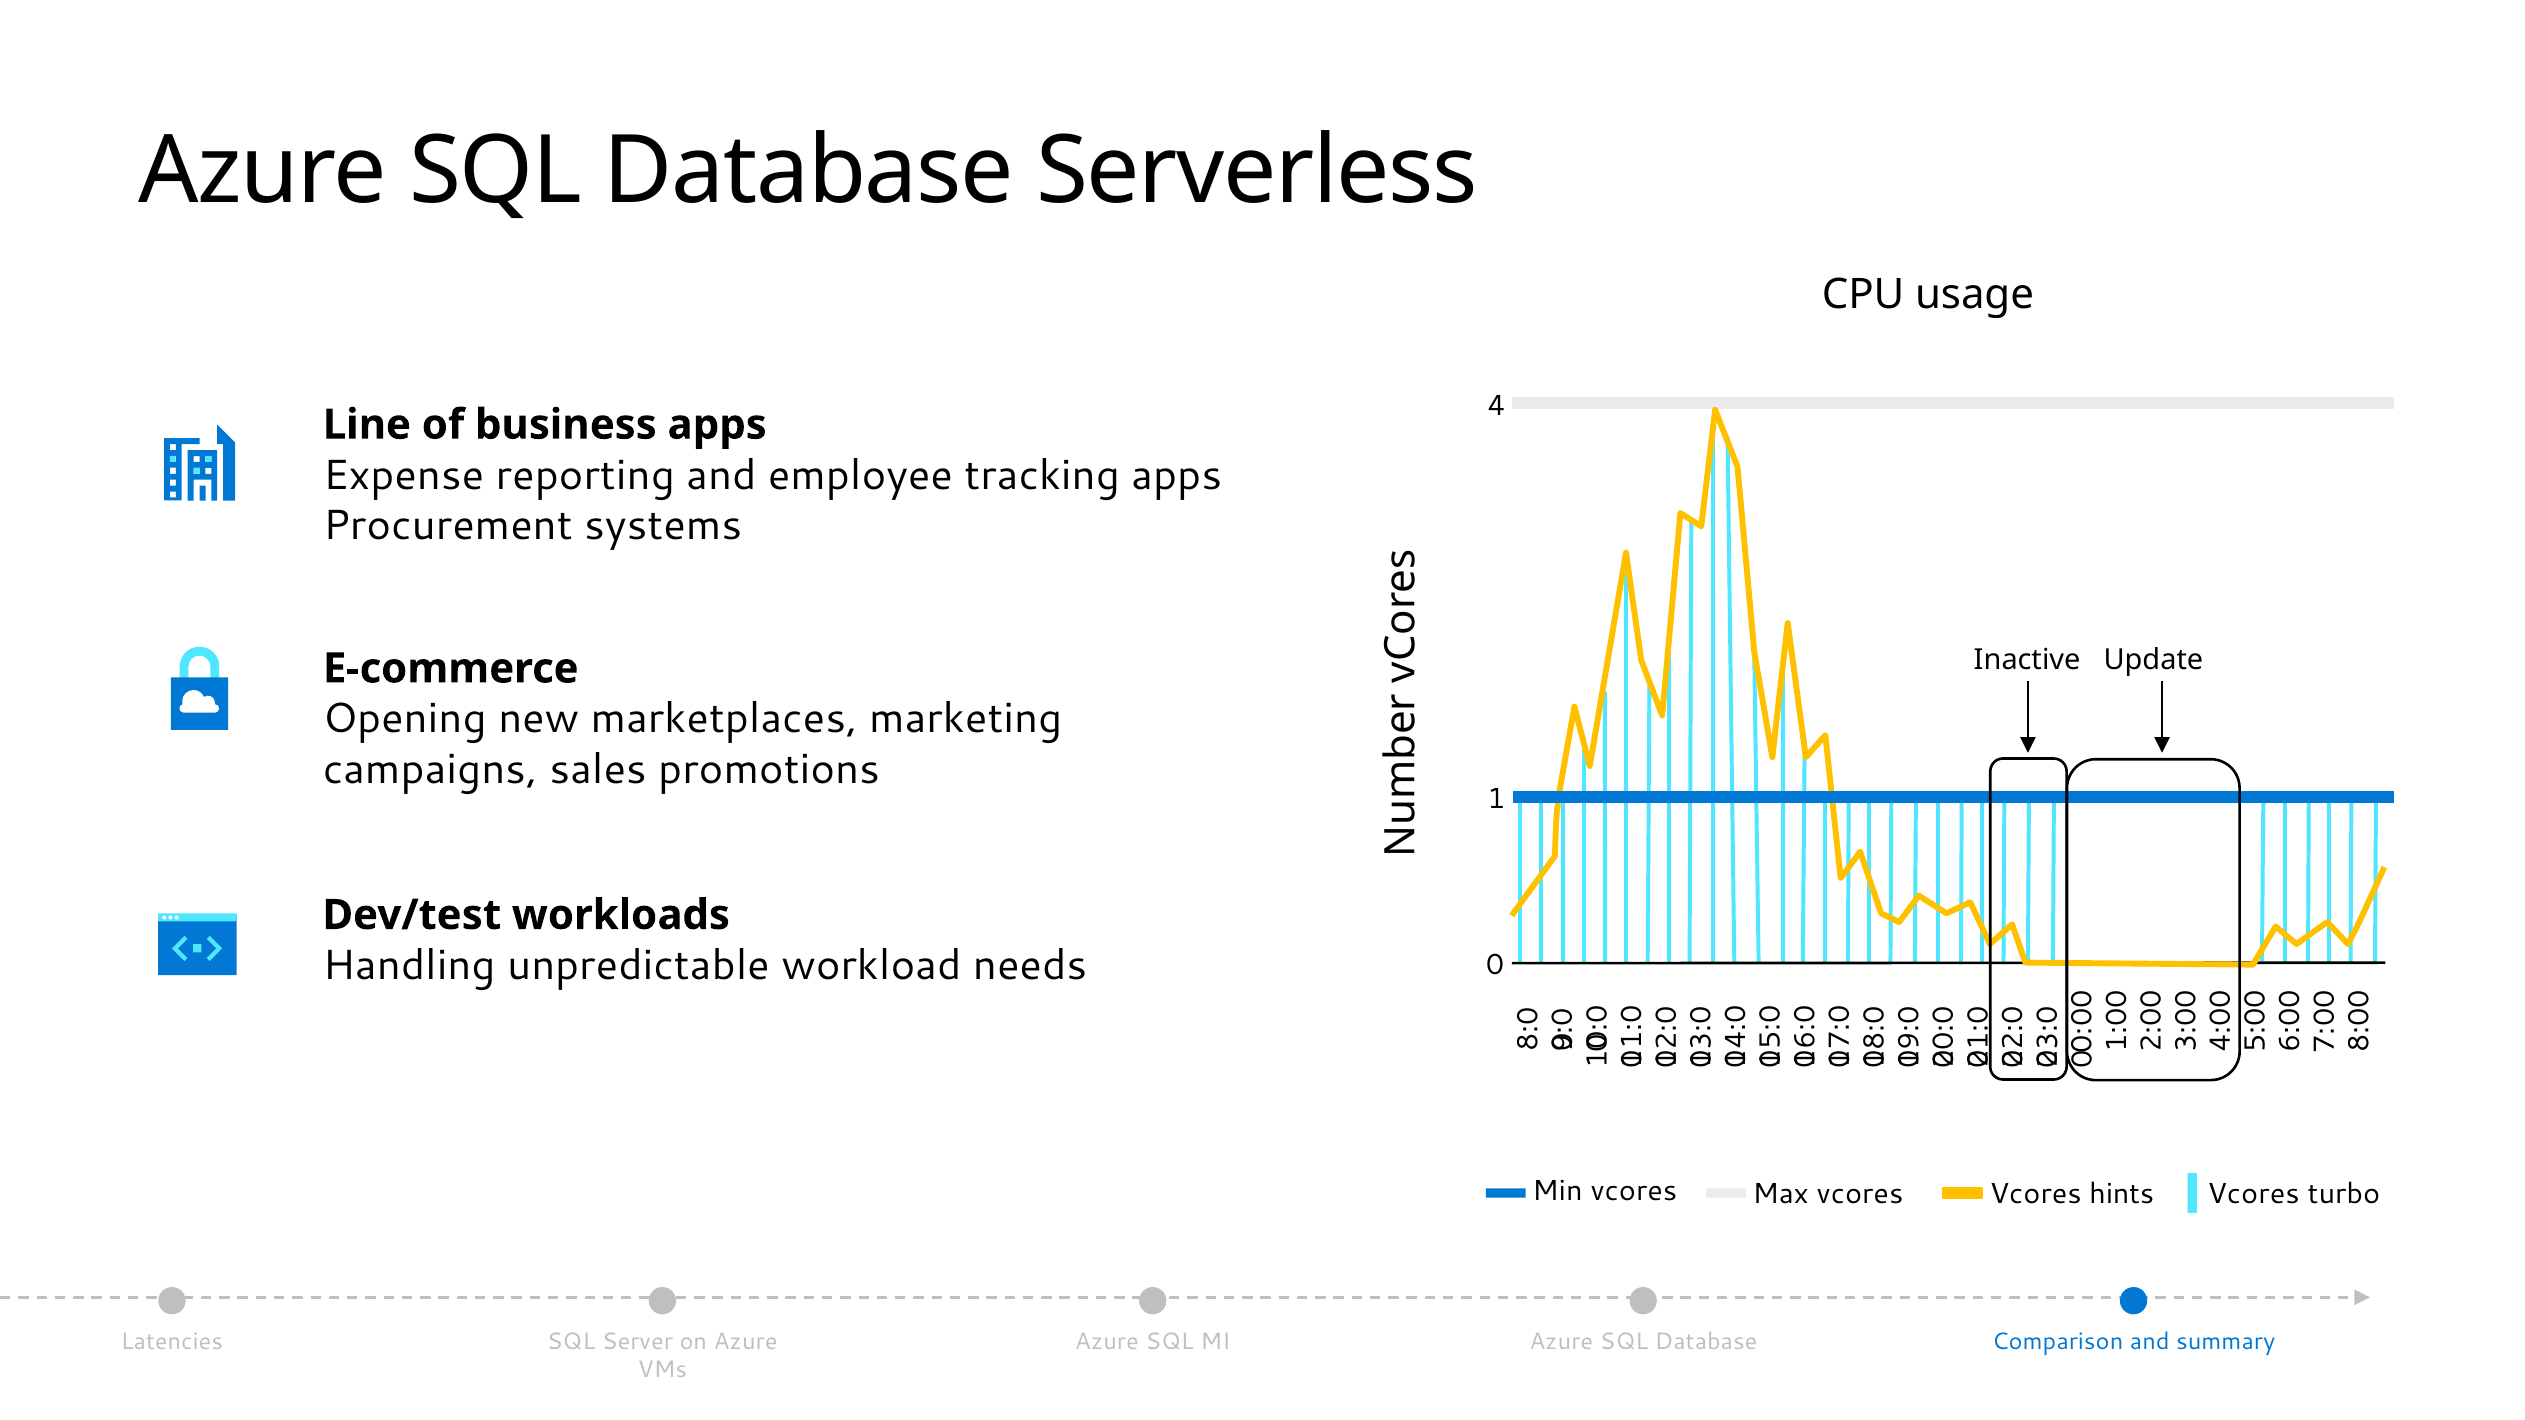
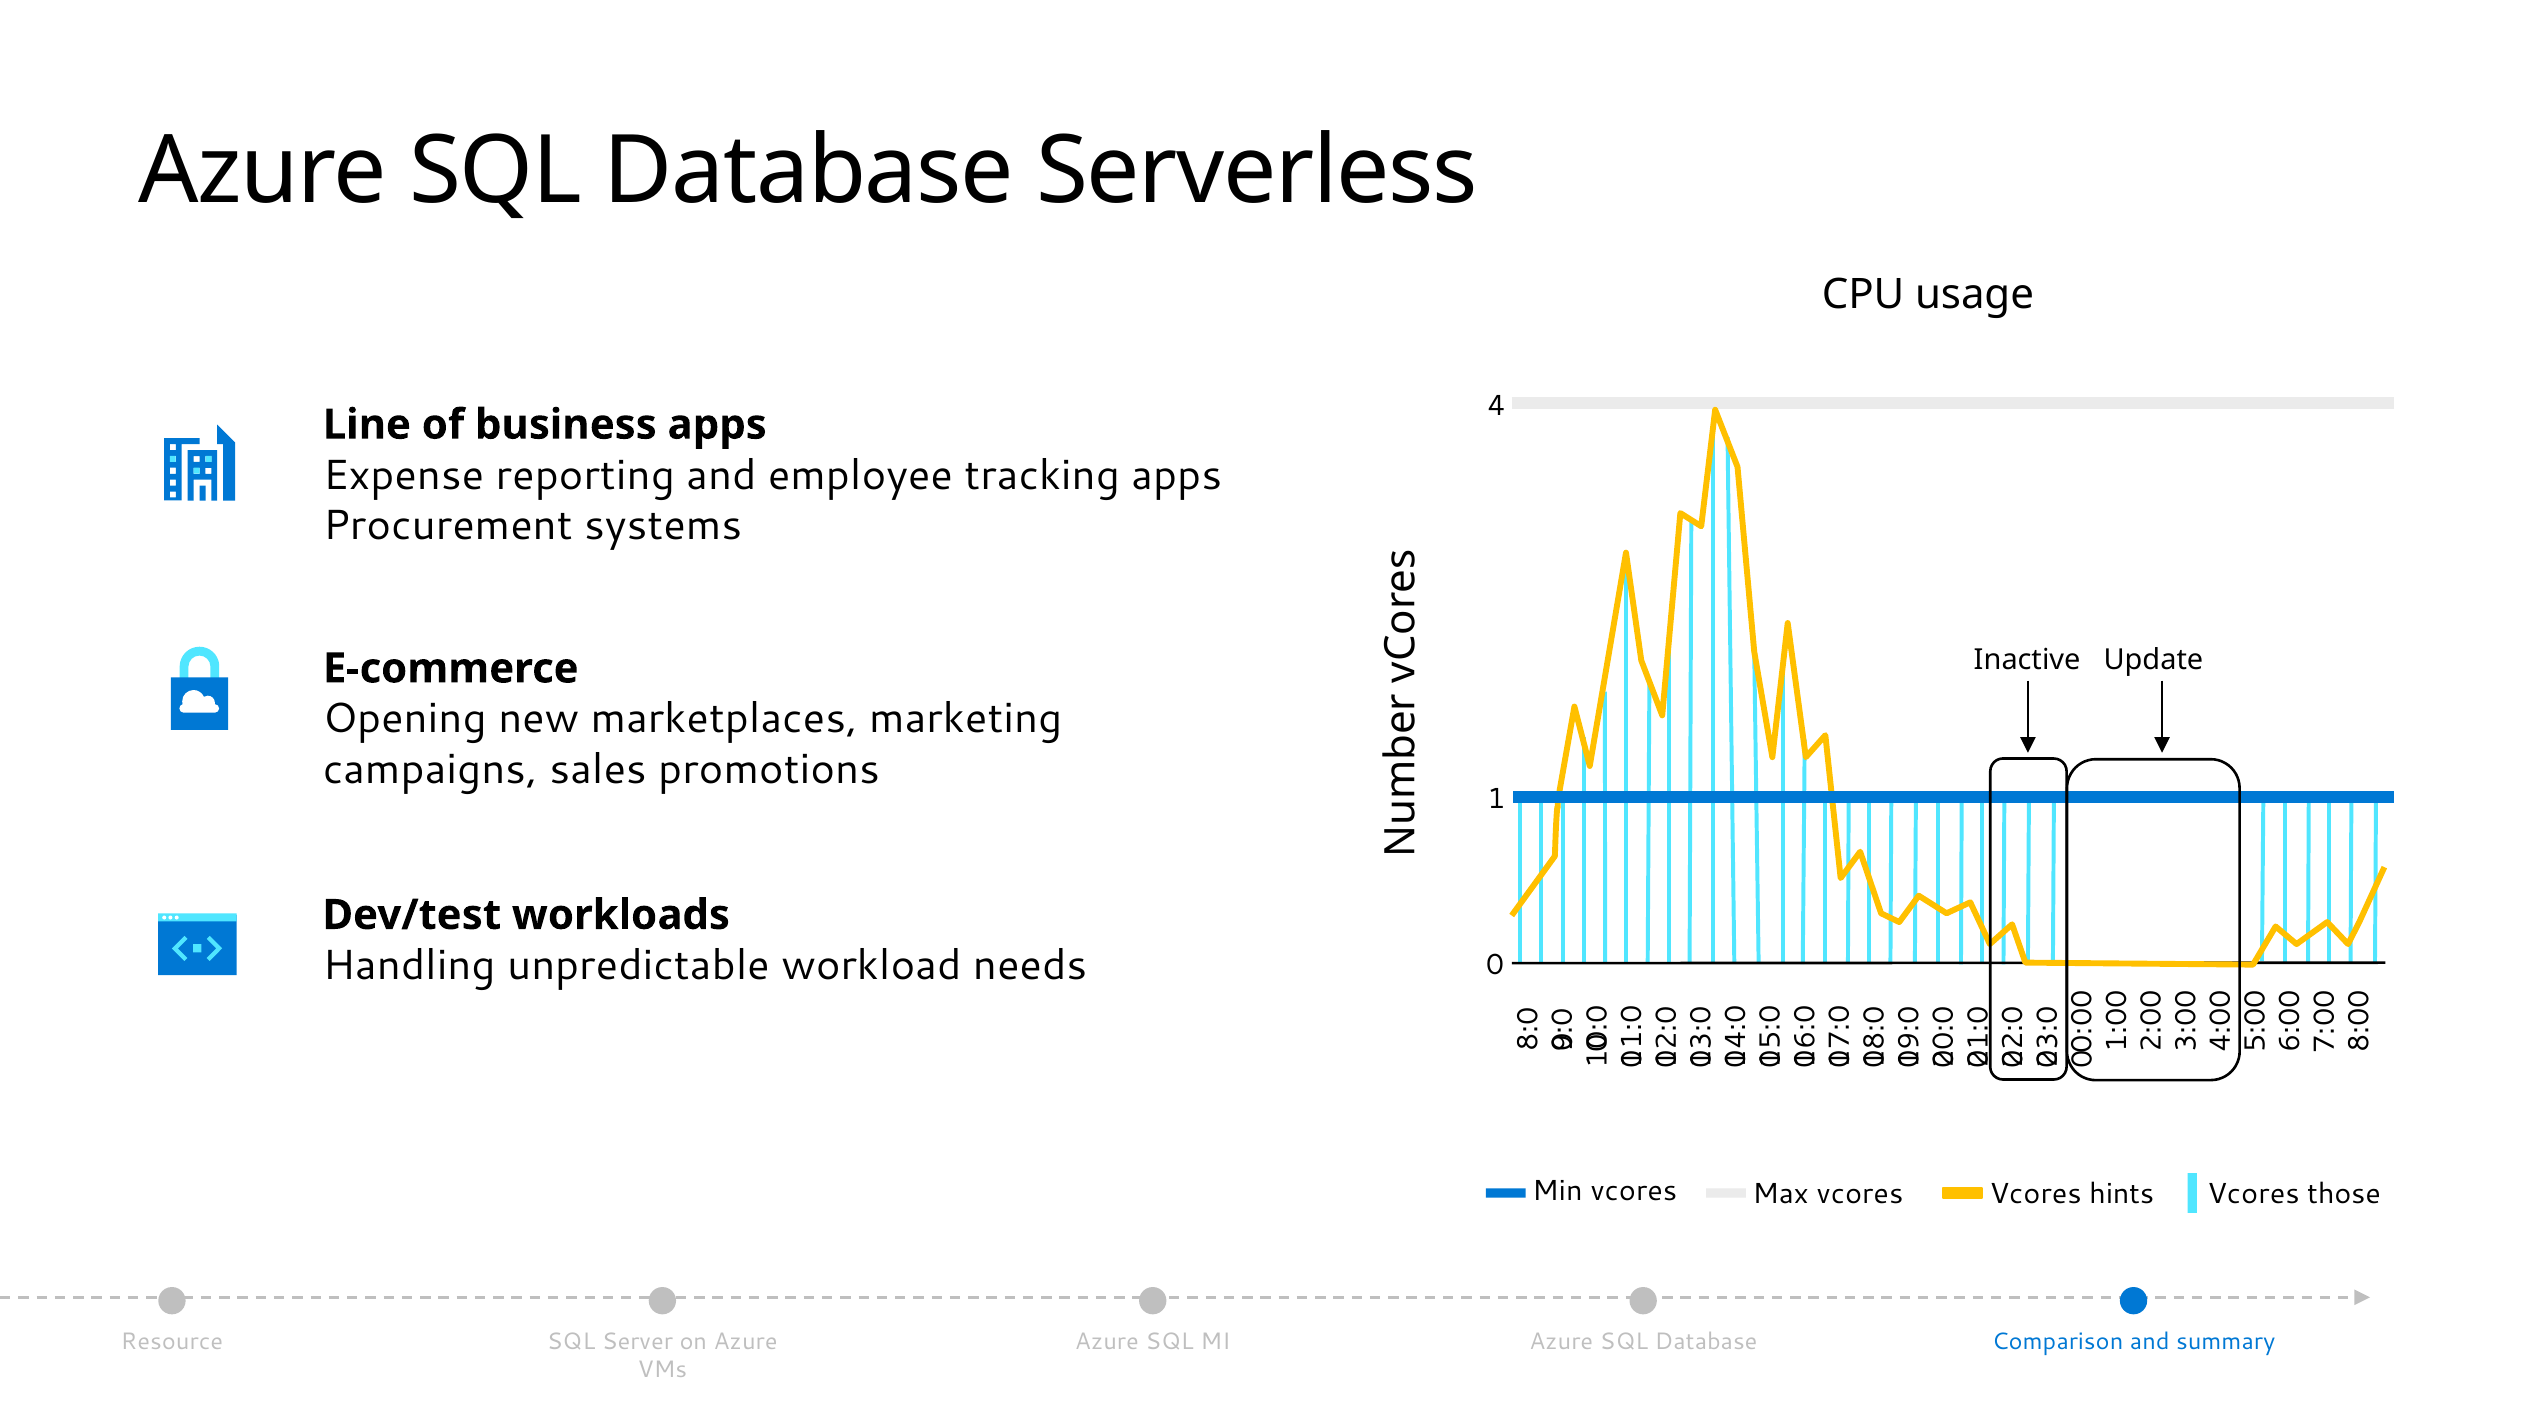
turbo: turbo -> those
Latencies: Latencies -> Resource
